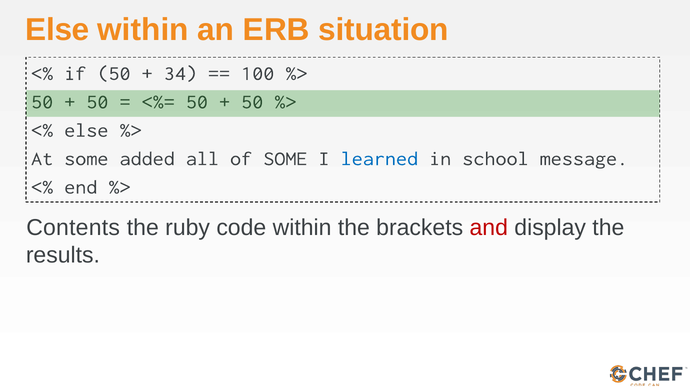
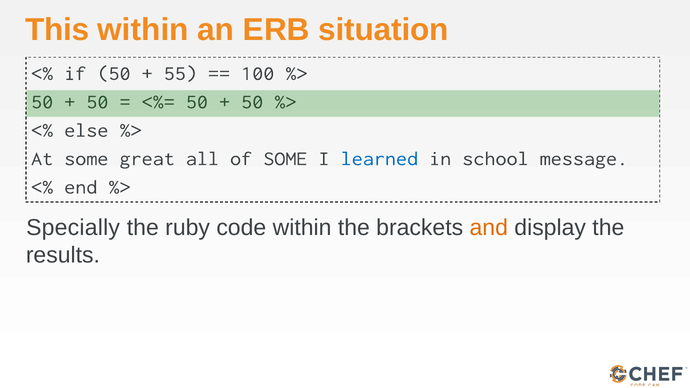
Else at (57, 30): Else -> This
34: 34 -> 55
added: added -> great
Contents: Contents -> Specially
and colour: red -> orange
